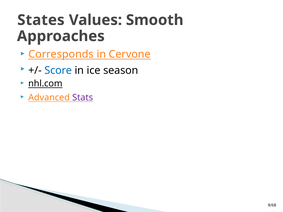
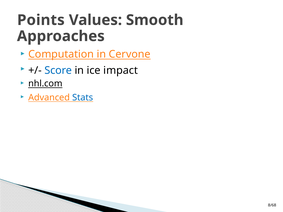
States: States -> Points
Corresponds: Corresponds -> Computation
season: season -> impact
Stats colour: purple -> blue
